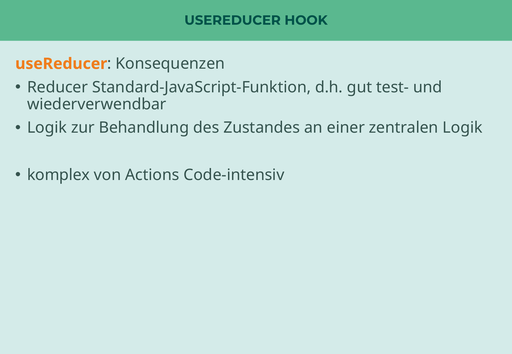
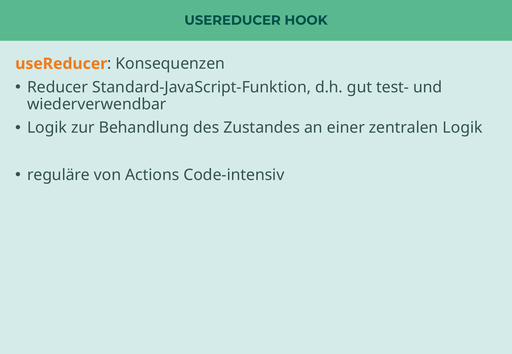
komplex: komplex -> reguläre
